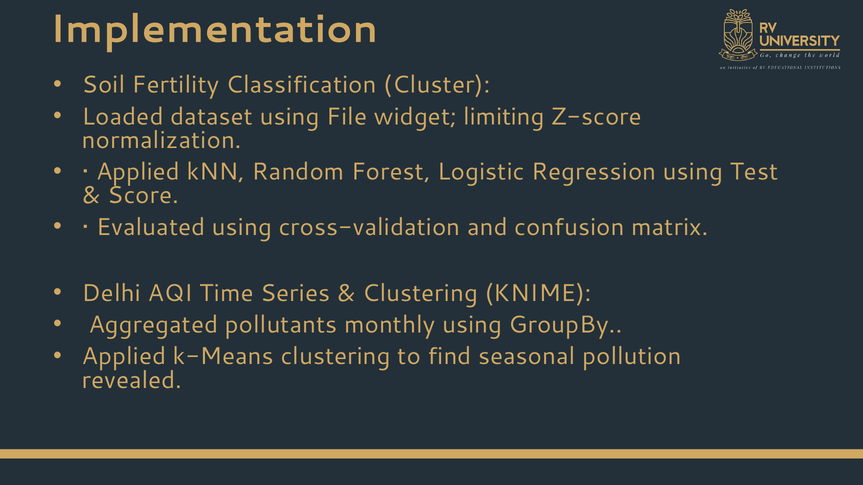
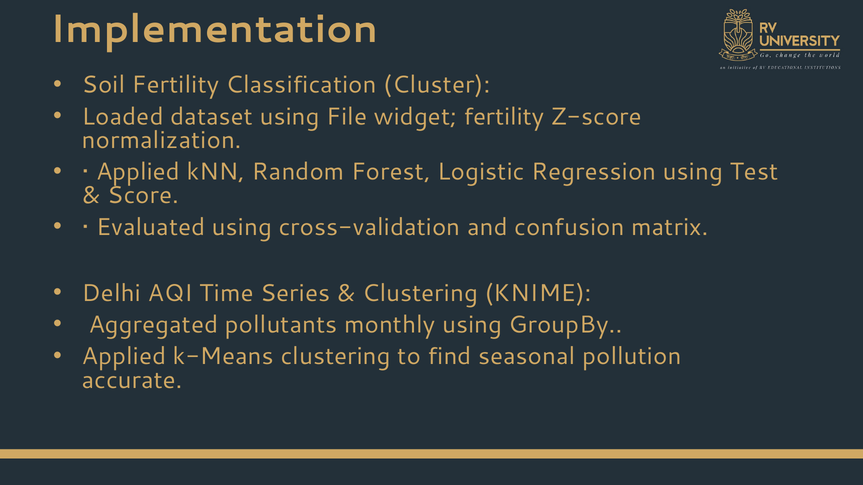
widget limiting: limiting -> fertility
revealed: revealed -> accurate
